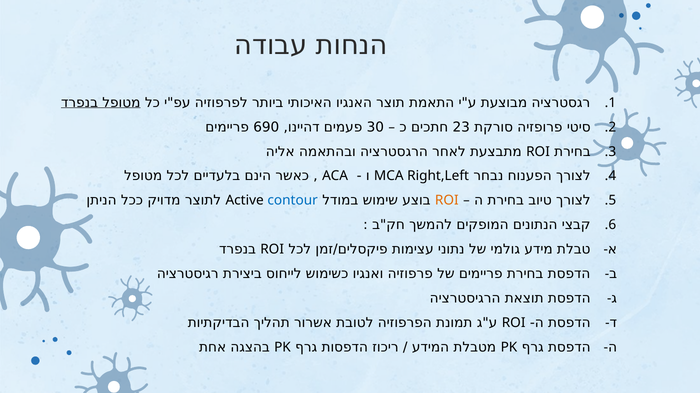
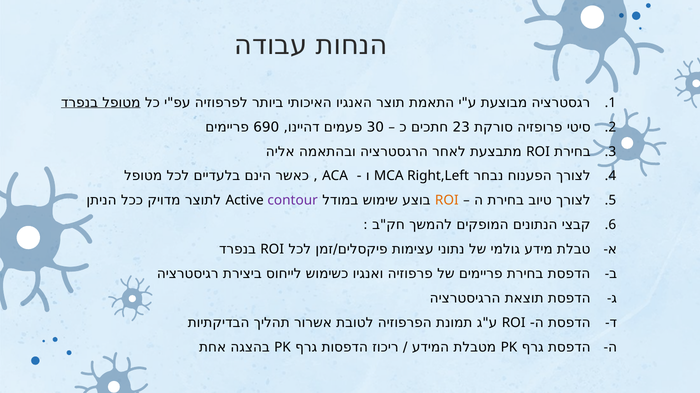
contour colour: blue -> purple
